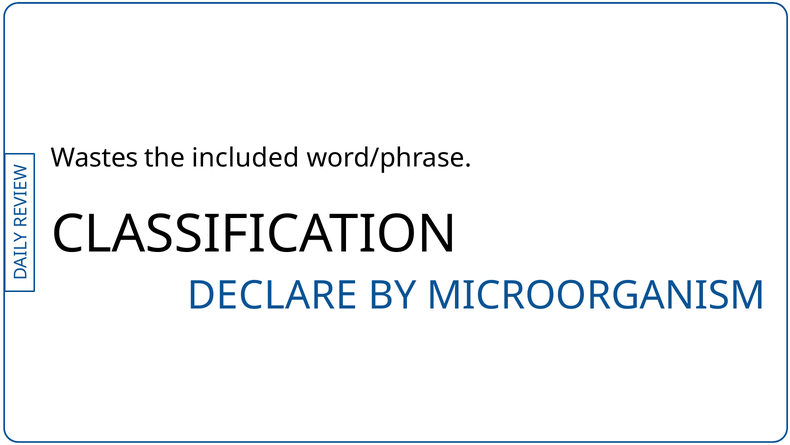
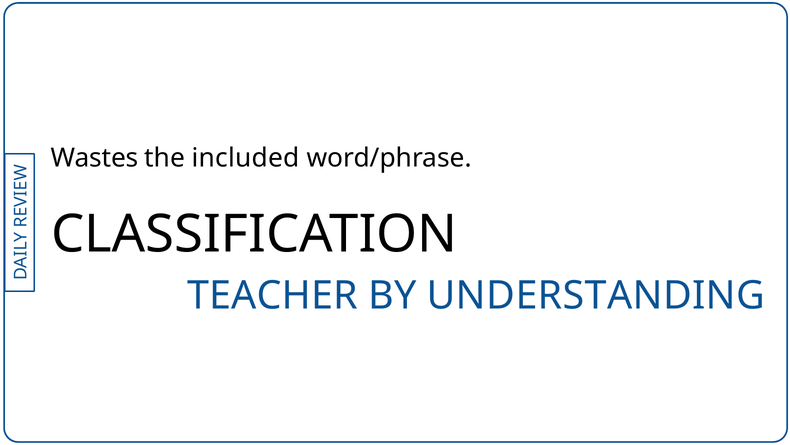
DECLARE: DECLARE -> TEACHER
MICROORGANISM: MICROORGANISM -> UNDERSTANDING
